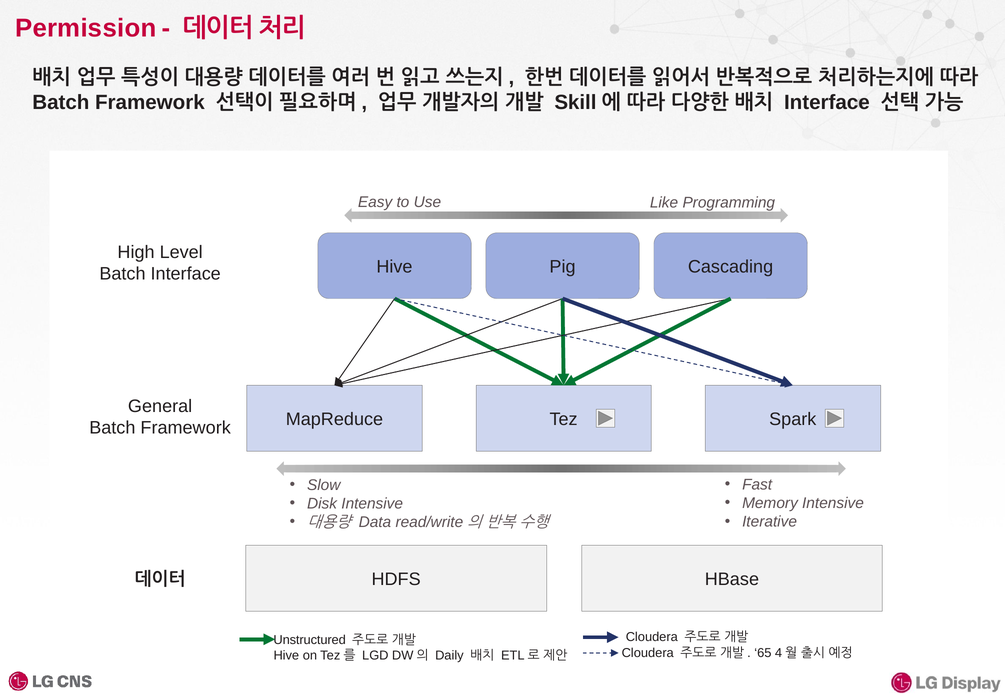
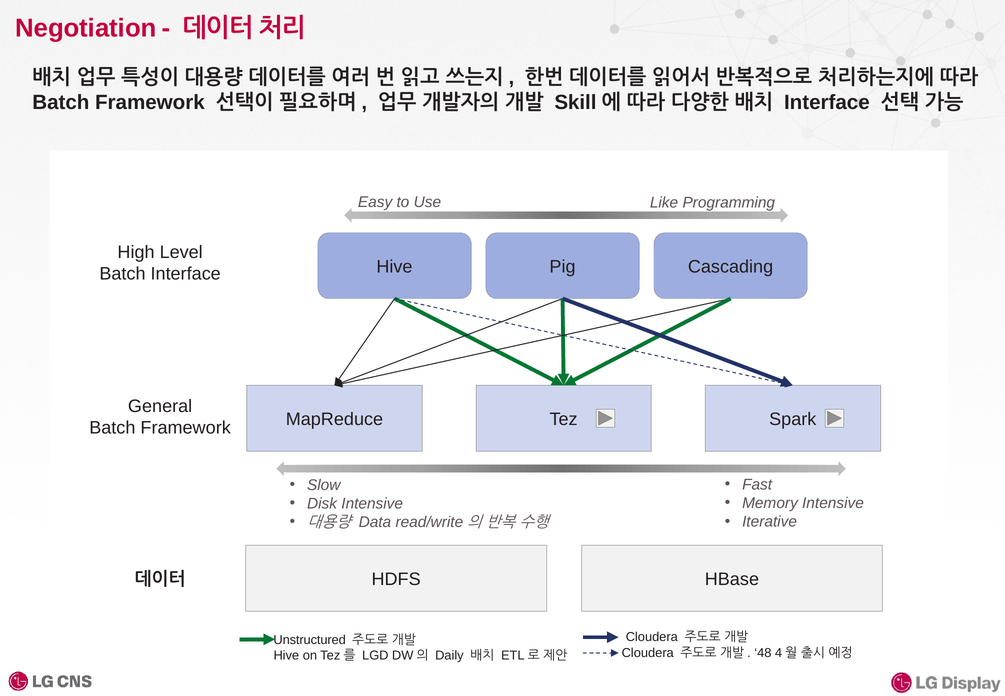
Permission: Permission -> Negotiation
65: 65 -> 48
